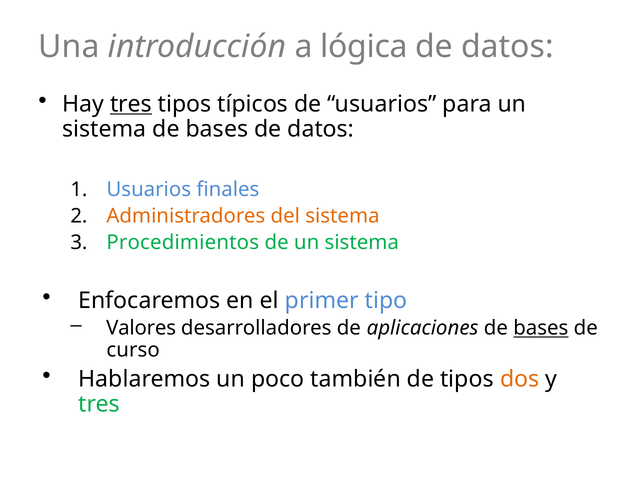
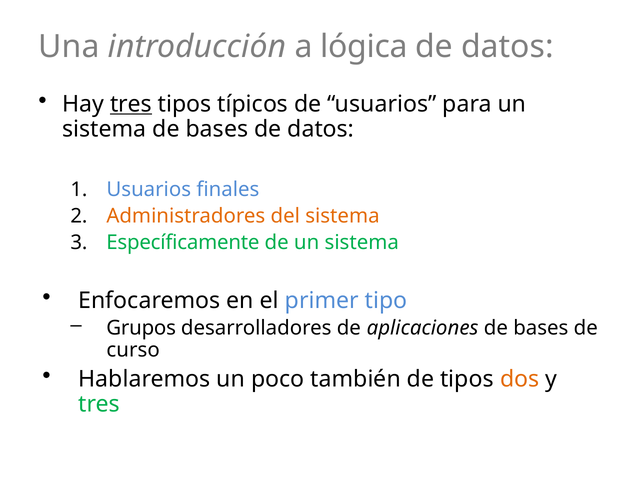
Procedimientos: Procedimientos -> Específicamente
Valores: Valores -> Grupos
bases at (541, 328) underline: present -> none
